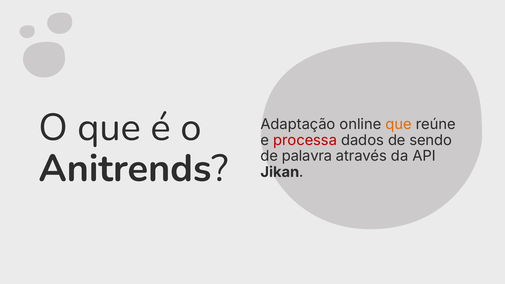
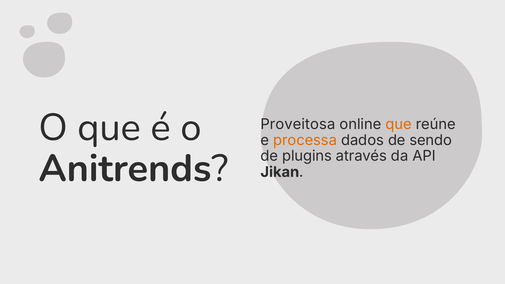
Adaptação: Adaptação -> Proveitosa
processa colour: red -> orange
palavra: palavra -> plugins
